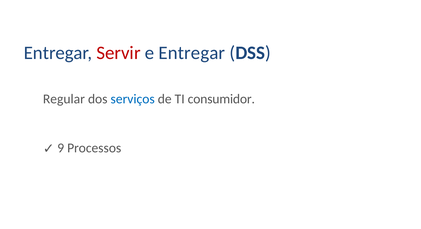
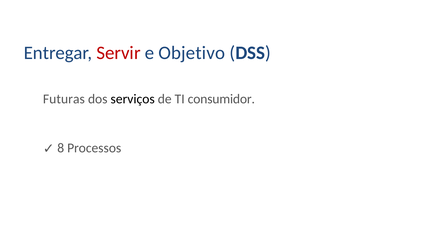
e Entregar: Entregar -> Objetivo
Regular: Regular -> Futuras
serviços colour: blue -> black
9: 9 -> 8
